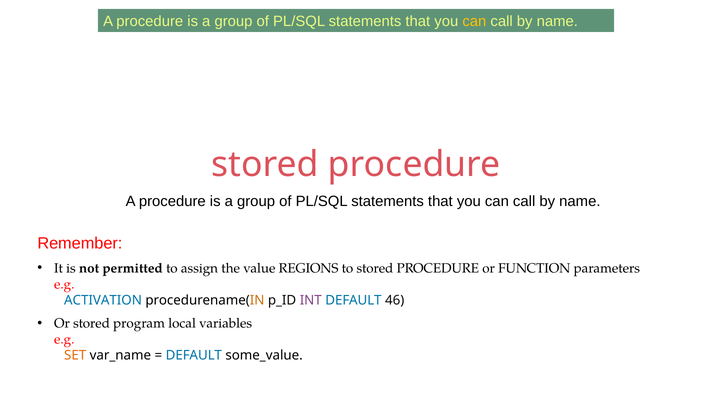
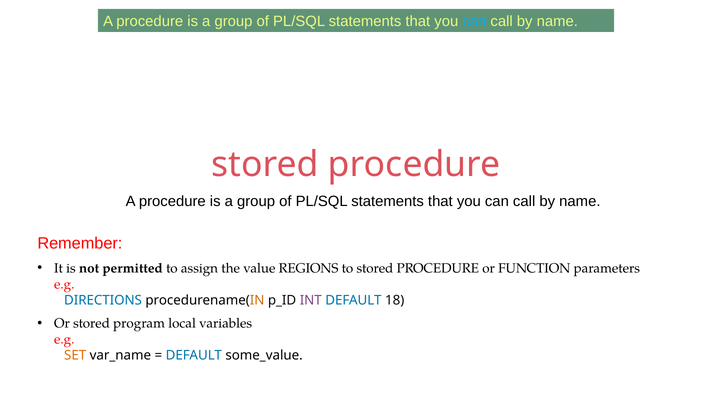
can at (474, 21) colour: yellow -> light blue
ACTIVATION: ACTIVATION -> DIRECTIONS
46: 46 -> 18
